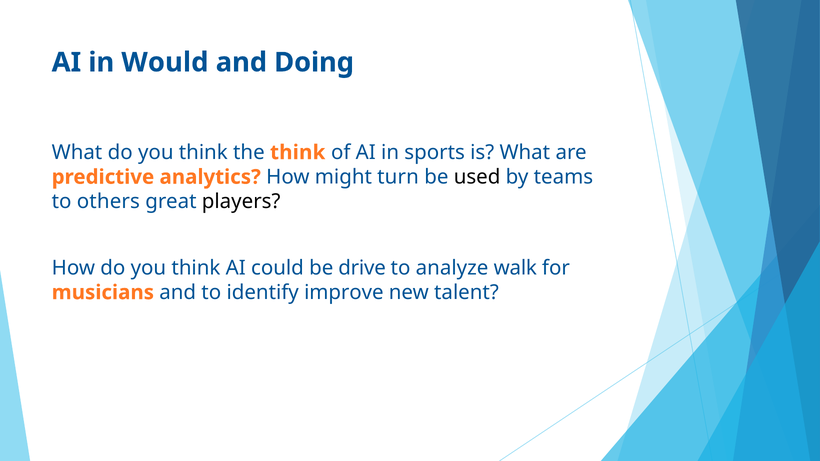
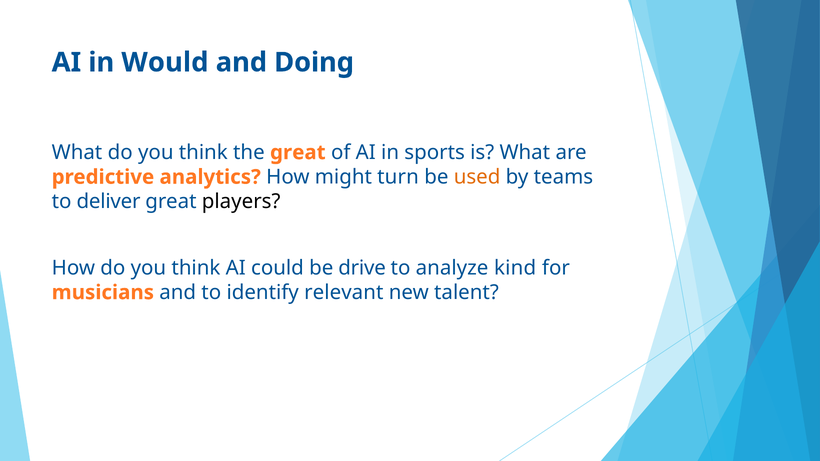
the think: think -> great
used colour: black -> orange
others: others -> deliver
walk: walk -> kind
improve: improve -> relevant
